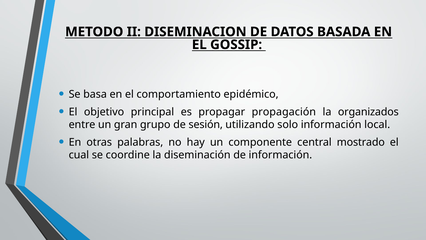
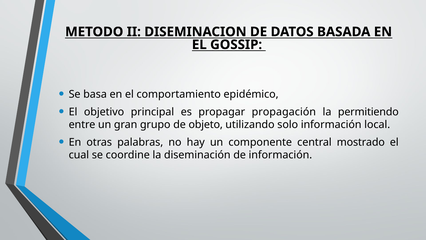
organizados: organizados -> permitiendo
sesión: sesión -> objeto
